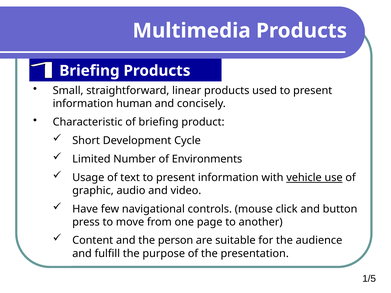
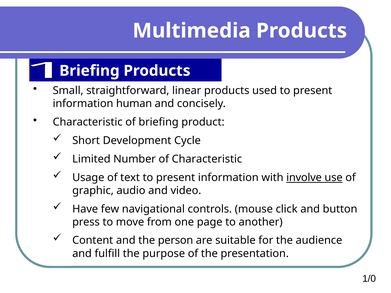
of Environments: Environments -> Characteristic
vehicle: vehicle -> involve
1/5: 1/5 -> 1/0
